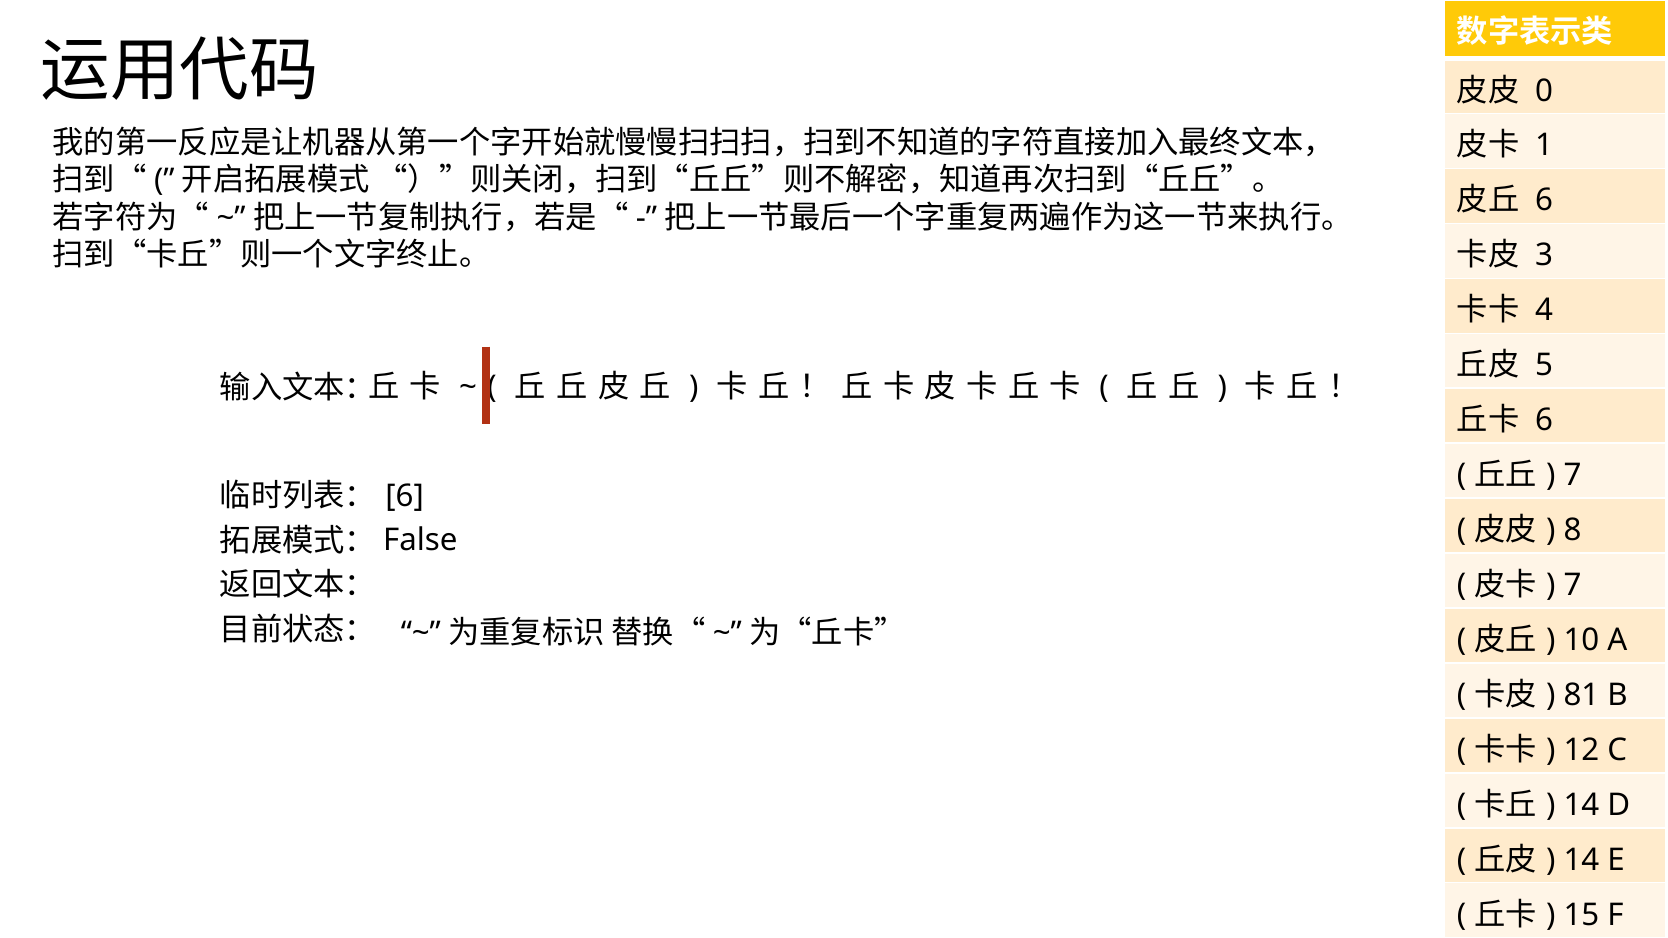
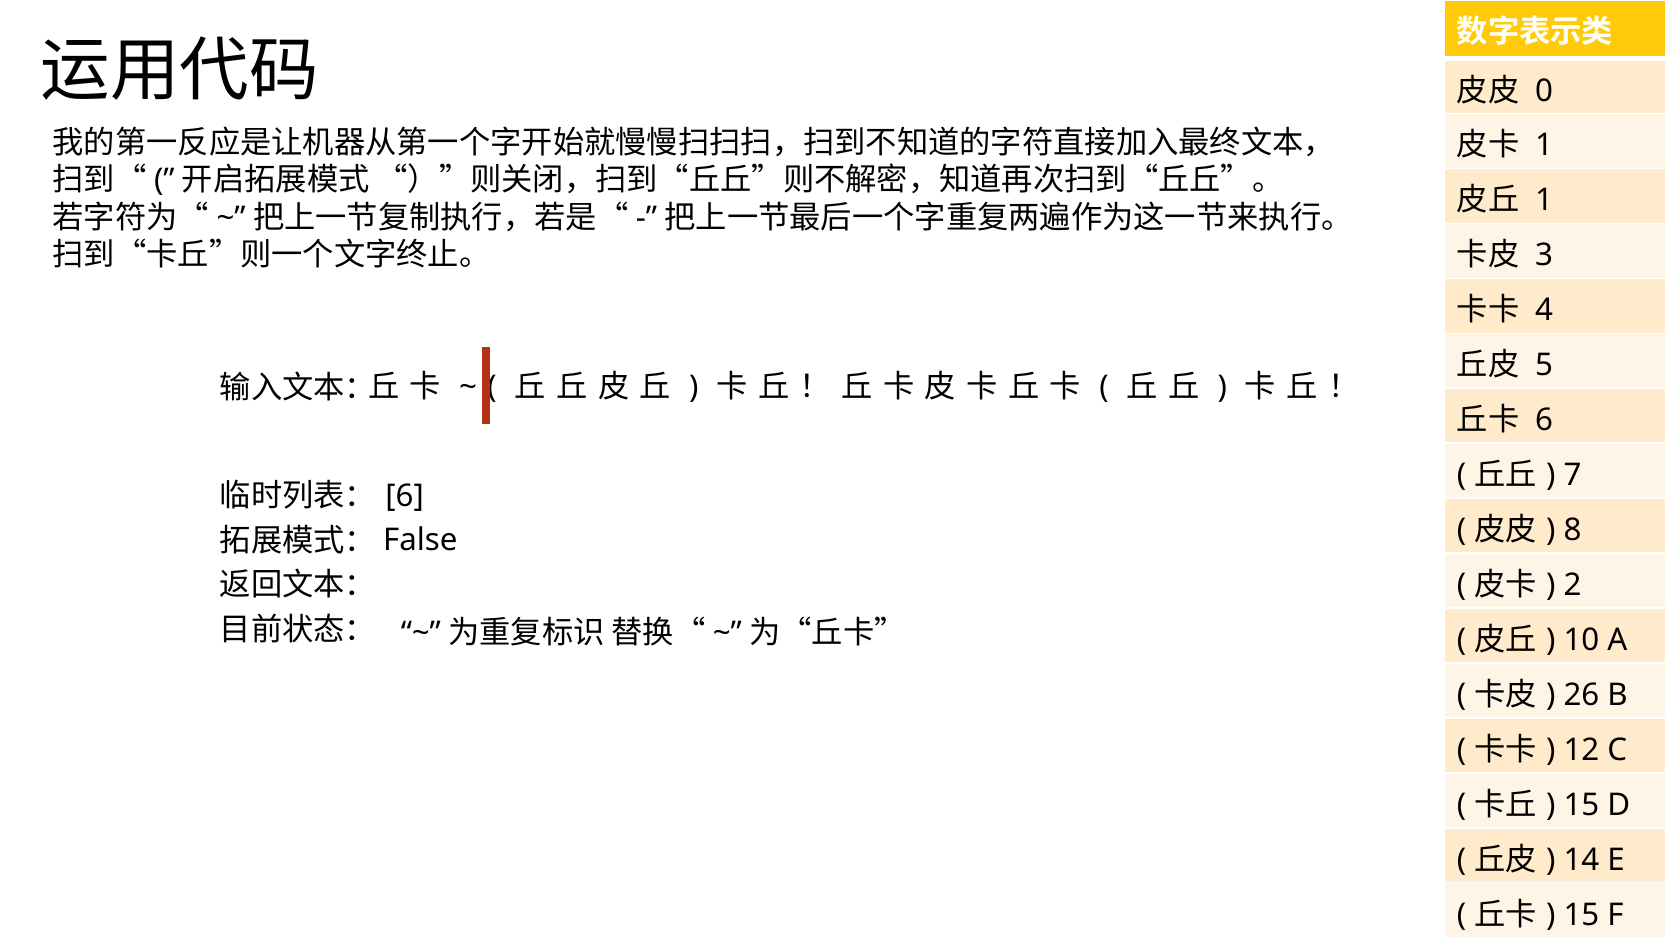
6 at (1544, 201): 6 -> 1
7 at (1573, 585): 7 -> 2
81: 81 -> 26
14 at (1582, 805): 14 -> 15
